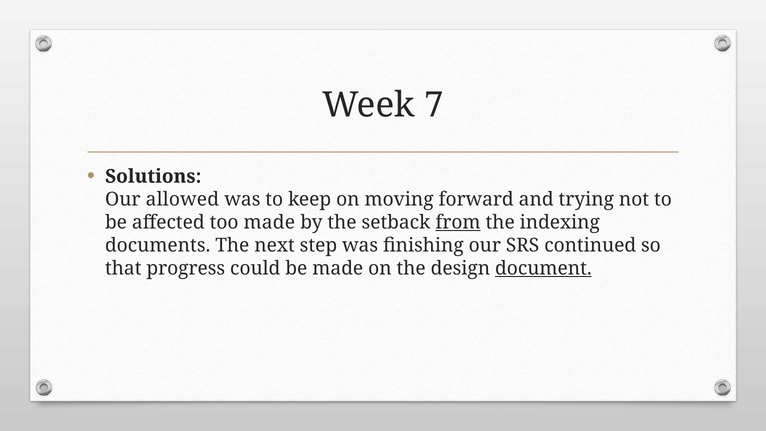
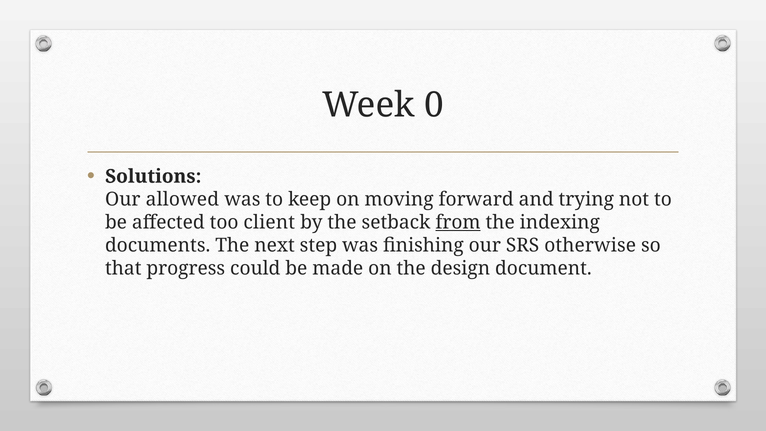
7: 7 -> 0
too made: made -> client
continued: continued -> otherwise
document underline: present -> none
